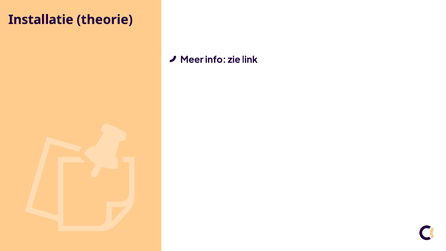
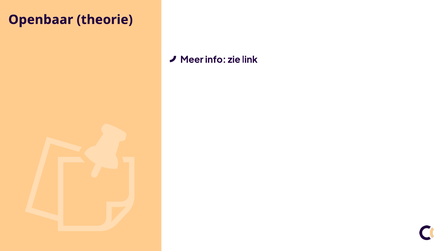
Installatie: Installatie -> Openbaar
